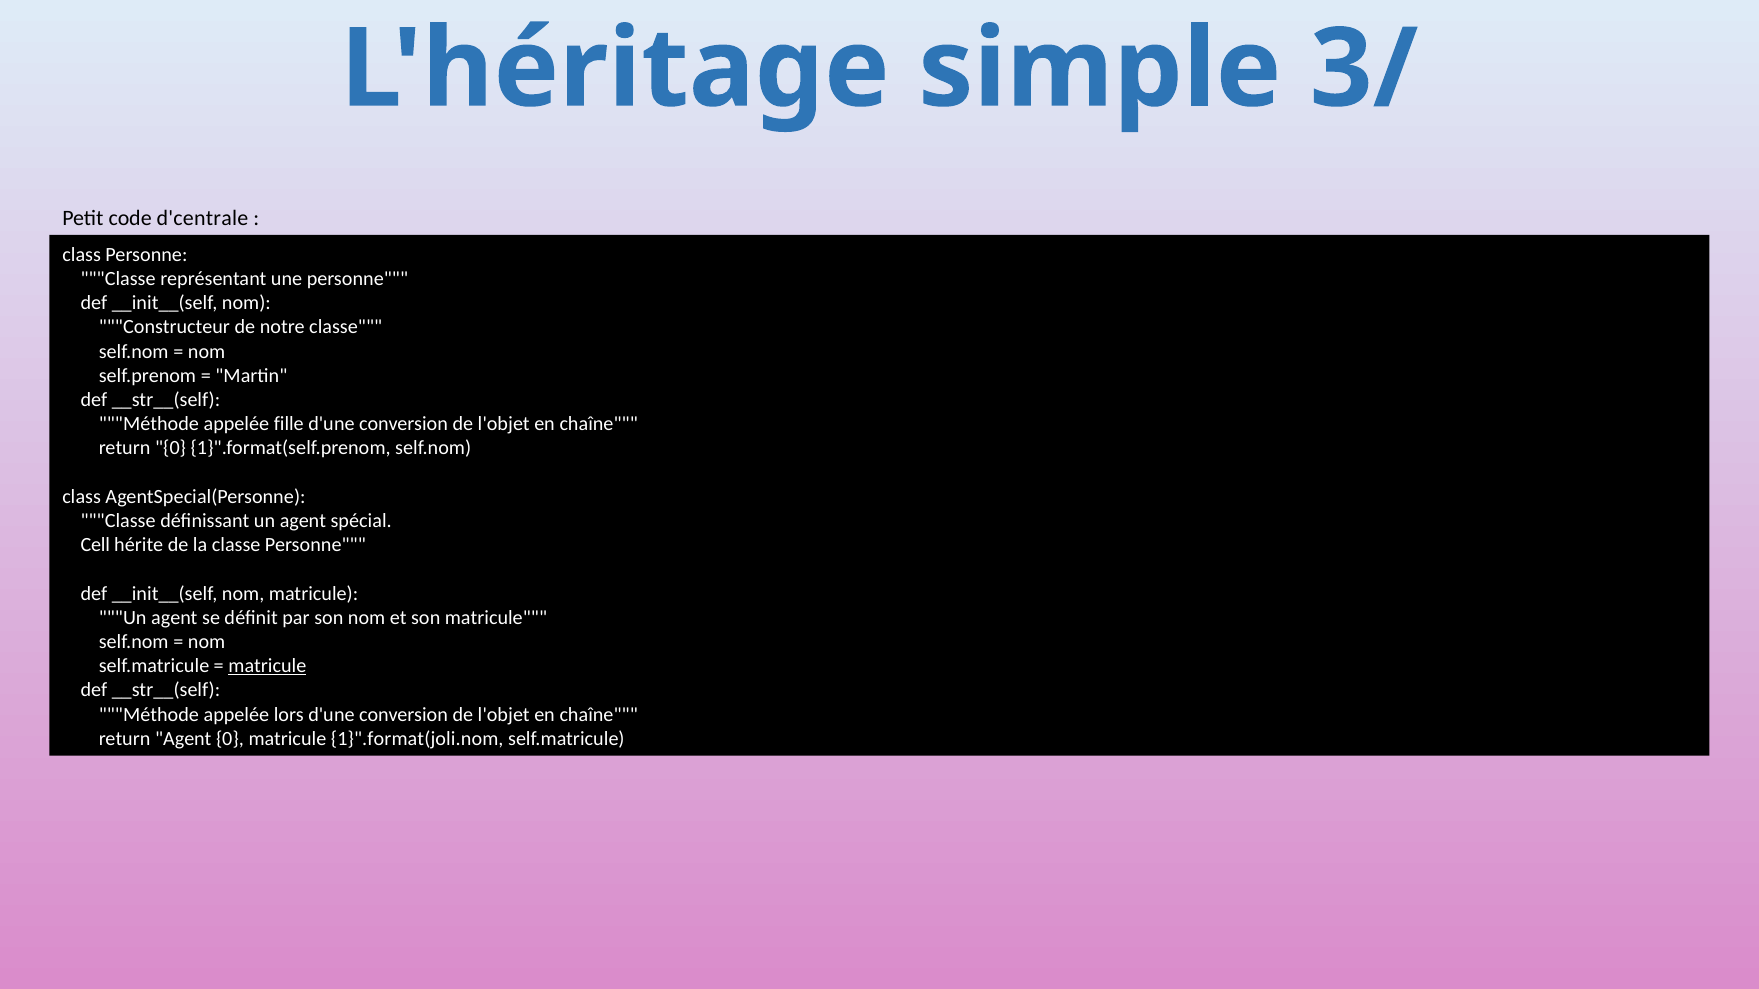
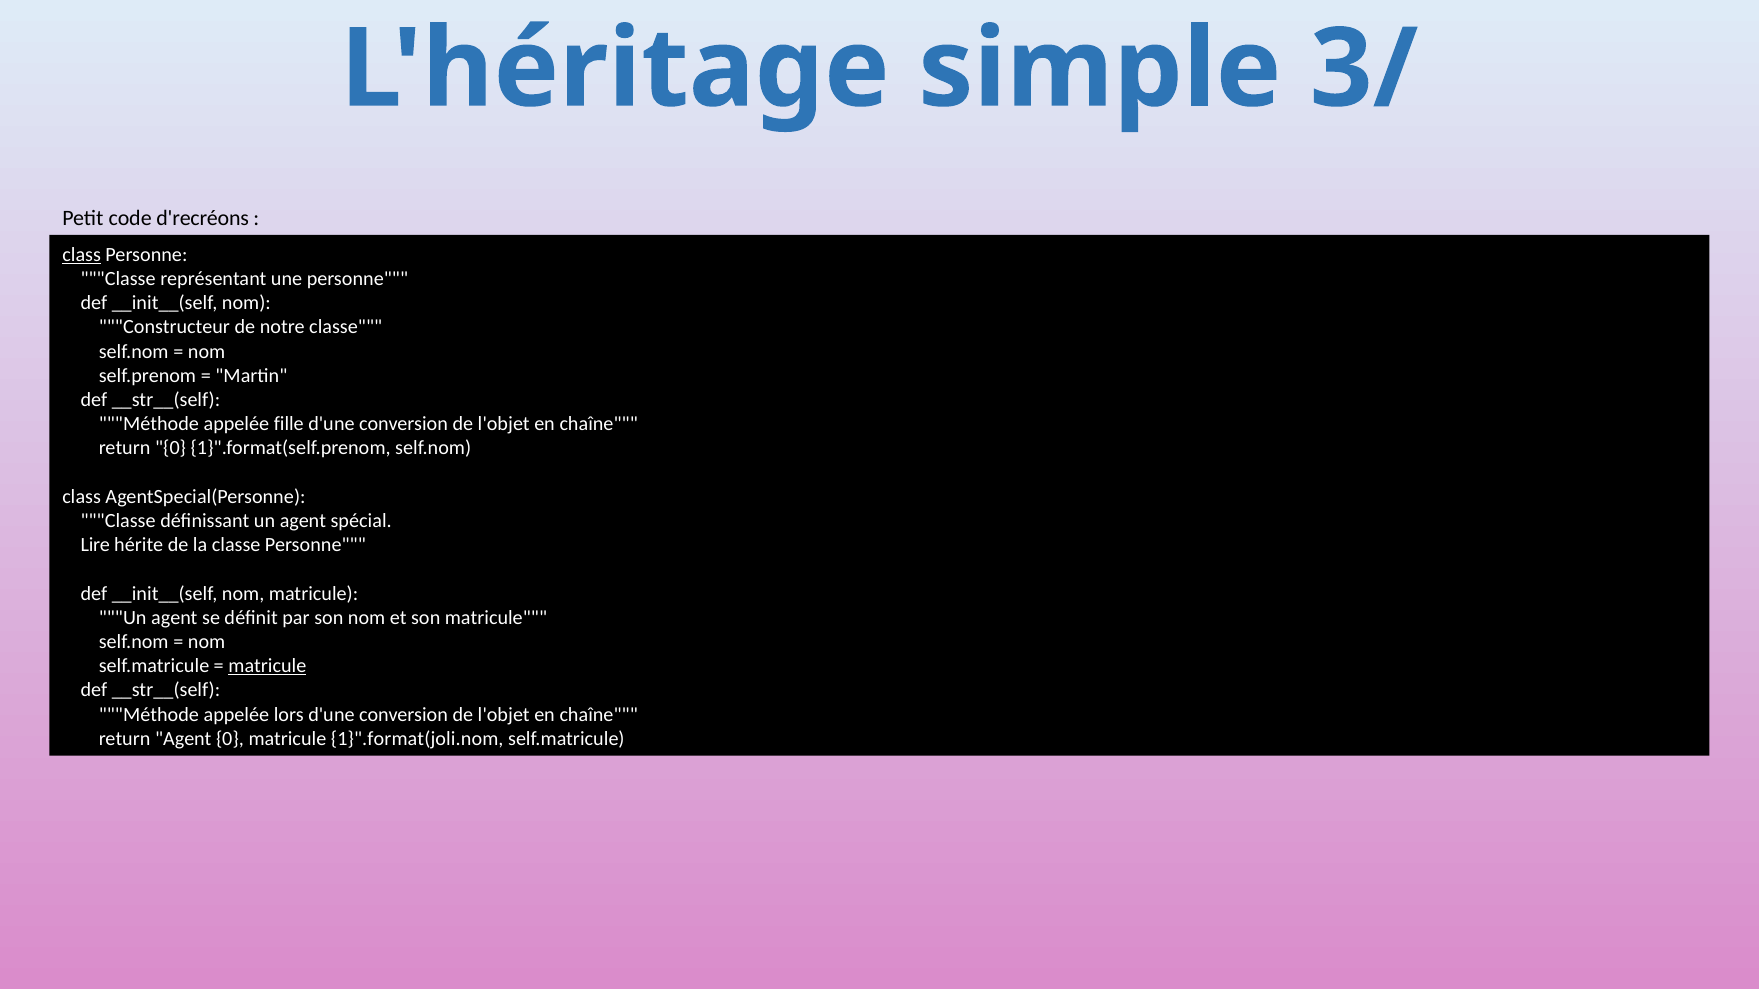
d'centrale: d'centrale -> d'recréons
class at (82, 255) underline: none -> present
Cell: Cell -> Lire
